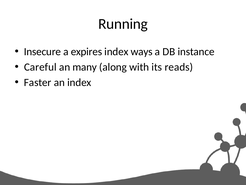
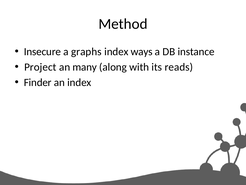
Running: Running -> Method
expires: expires -> graphs
Careful: Careful -> Project
Faster: Faster -> Finder
